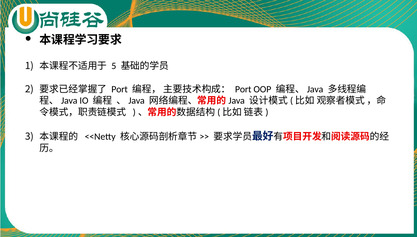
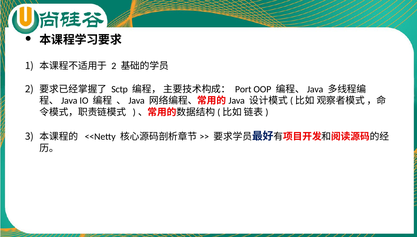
5 at (114, 66): 5 -> 2
Port at (120, 89): Port -> Sctp
